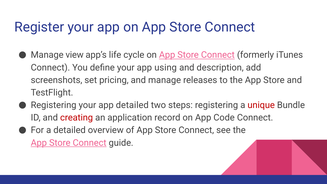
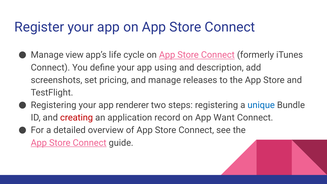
app detailed: detailed -> renderer
unique colour: red -> blue
Code: Code -> Want
